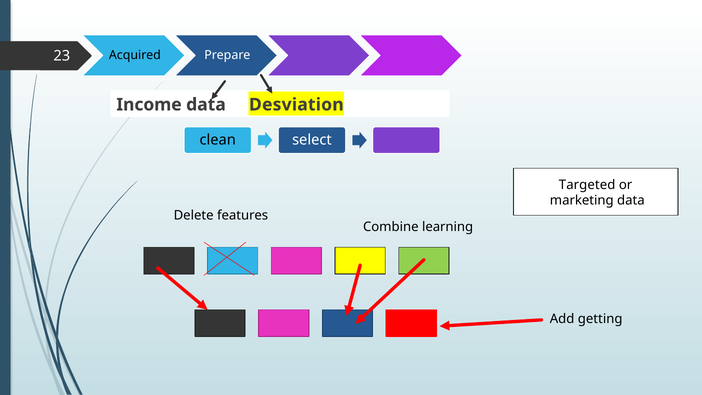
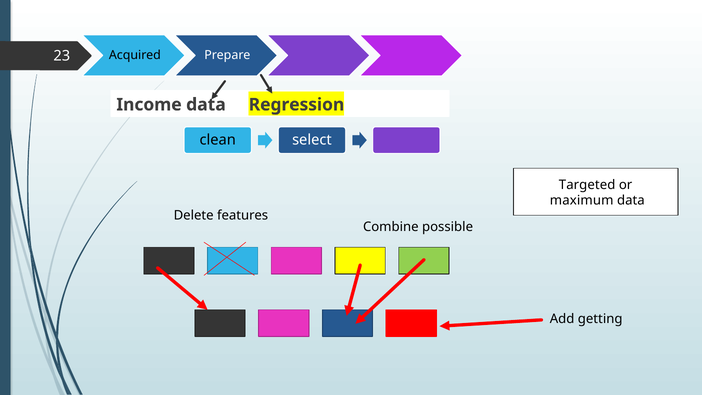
Desviation: Desviation -> Regression
marketing: marketing -> maximum
learning: learning -> possible
